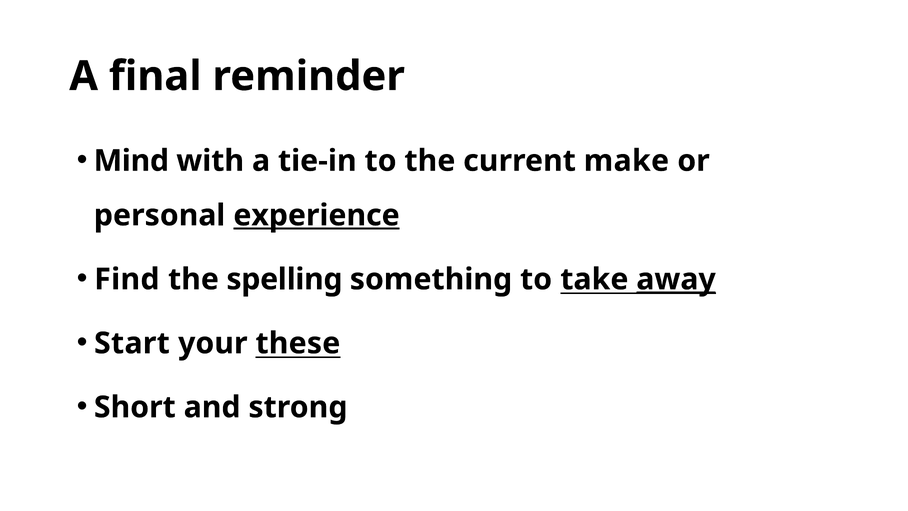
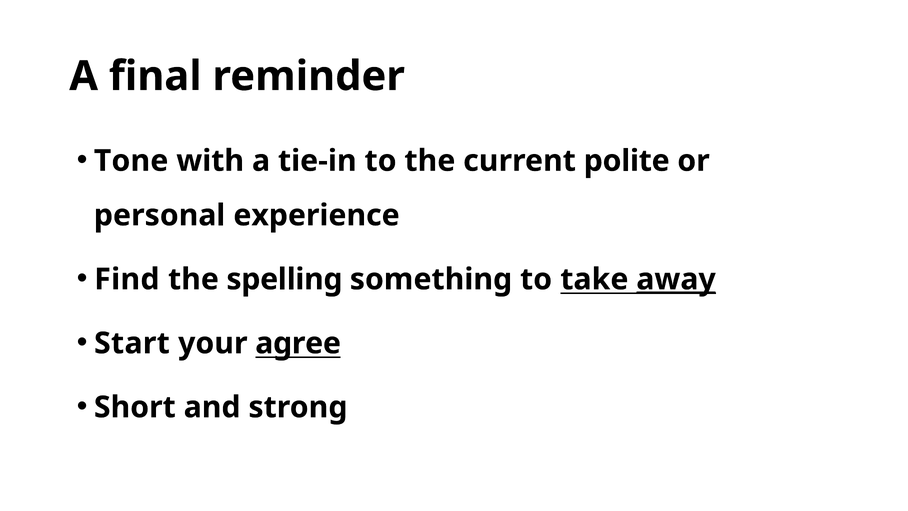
Mind: Mind -> Tone
make: make -> polite
experience underline: present -> none
these: these -> agree
